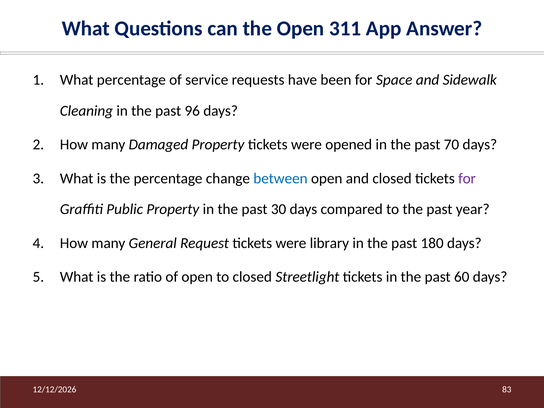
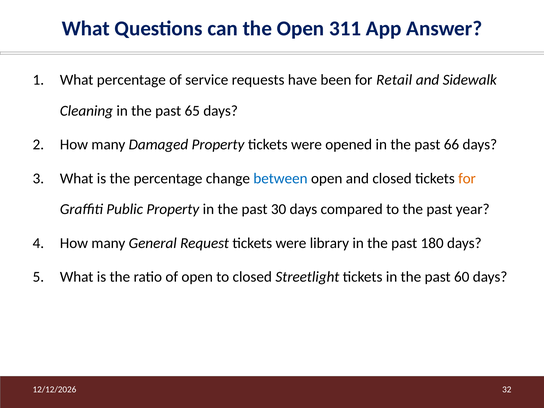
Space: Space -> Retail
96: 96 -> 65
70: 70 -> 66
for at (467, 178) colour: purple -> orange
83: 83 -> 32
